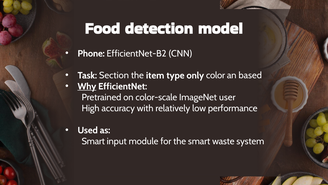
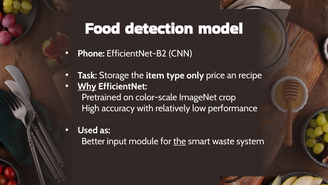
Section: Section -> Storage
color: color -> price
based: based -> recipe
user: user -> crop
Smart at (93, 141): Smart -> Better
the at (180, 141) underline: none -> present
